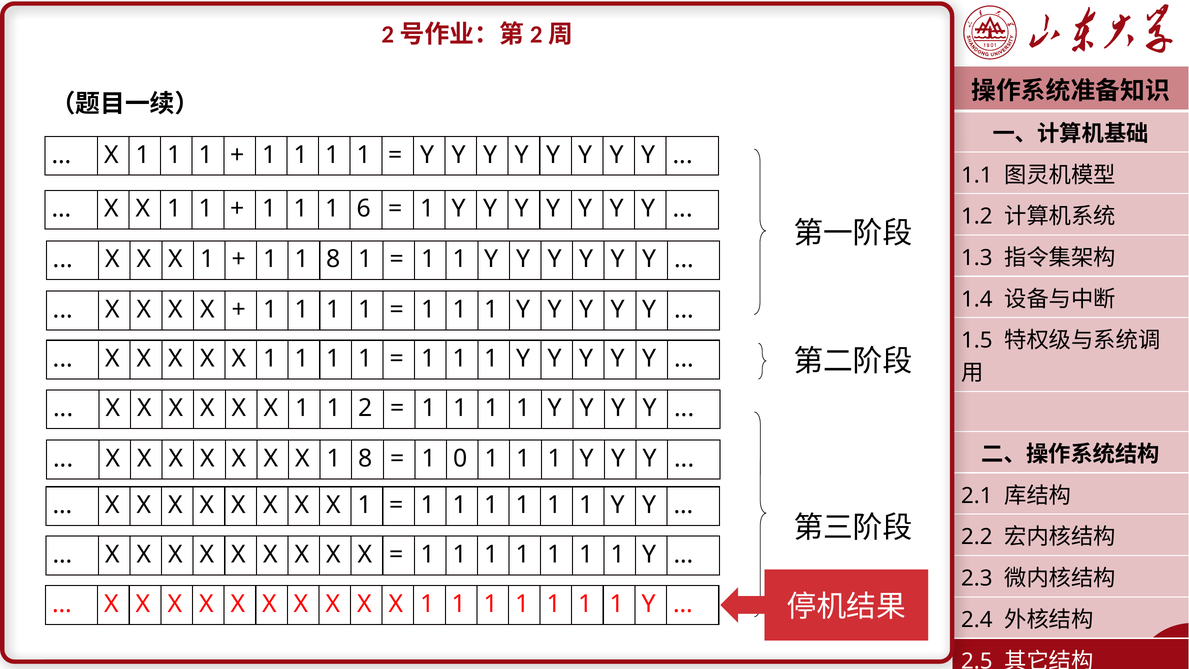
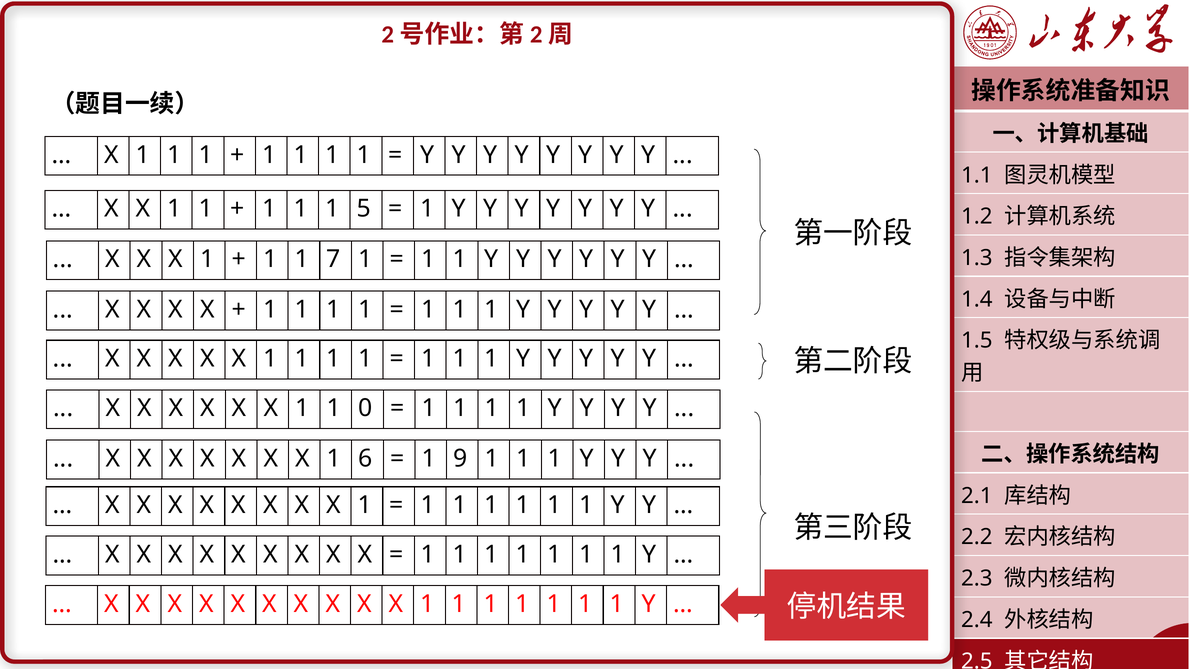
6: 6 -> 5
1 1 8: 8 -> 7
2: 2 -> 0
X 1 8: 8 -> 6
0: 0 -> 9
